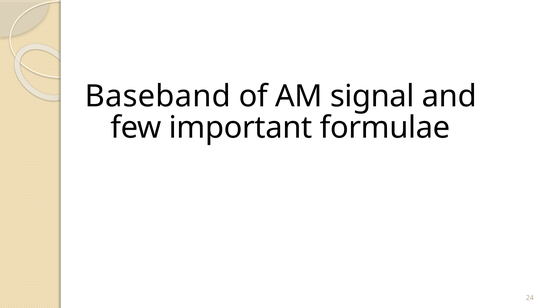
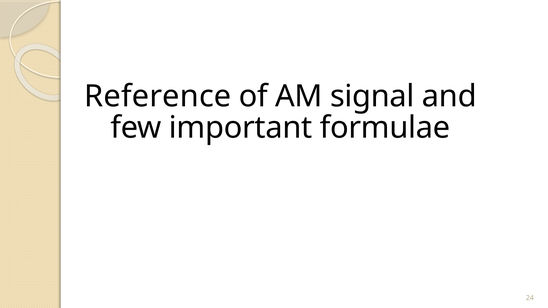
Baseband: Baseband -> Reference
